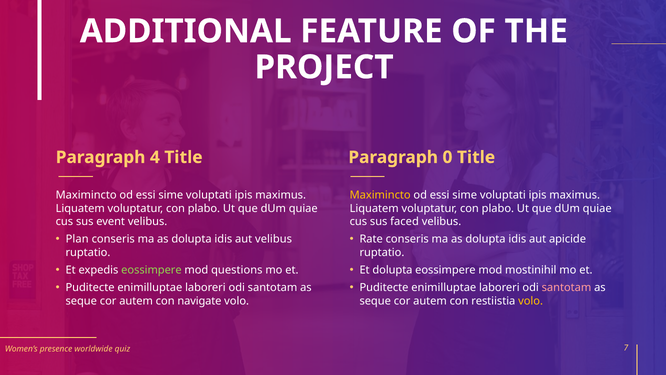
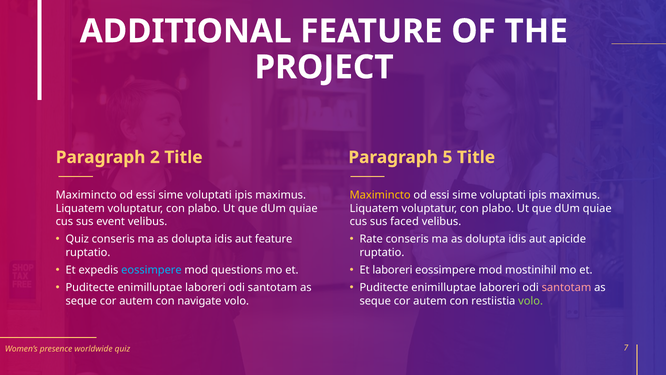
4: 4 -> 2
0: 0 -> 5
Plan at (77, 239): Plan -> Quiz
aut velibus: velibus -> feature
eossimpere at (151, 270) colour: light green -> light blue
Et dolupta: dolupta -> laboreri
volo at (531, 301) colour: yellow -> light green
